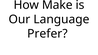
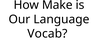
Prefer: Prefer -> Vocab
